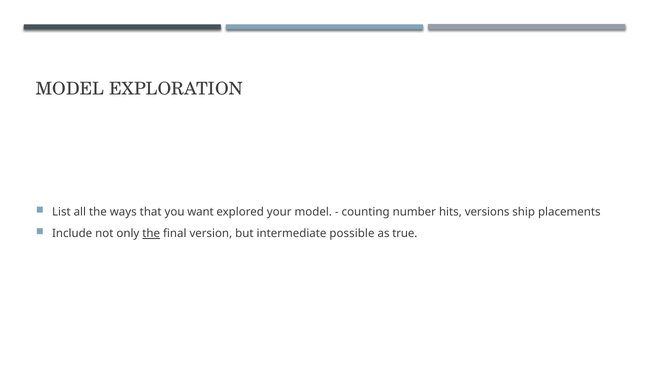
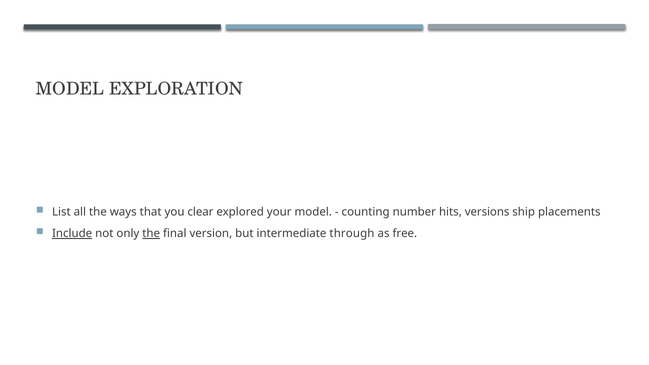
want: want -> clear
Include underline: none -> present
possible: possible -> through
true: true -> free
